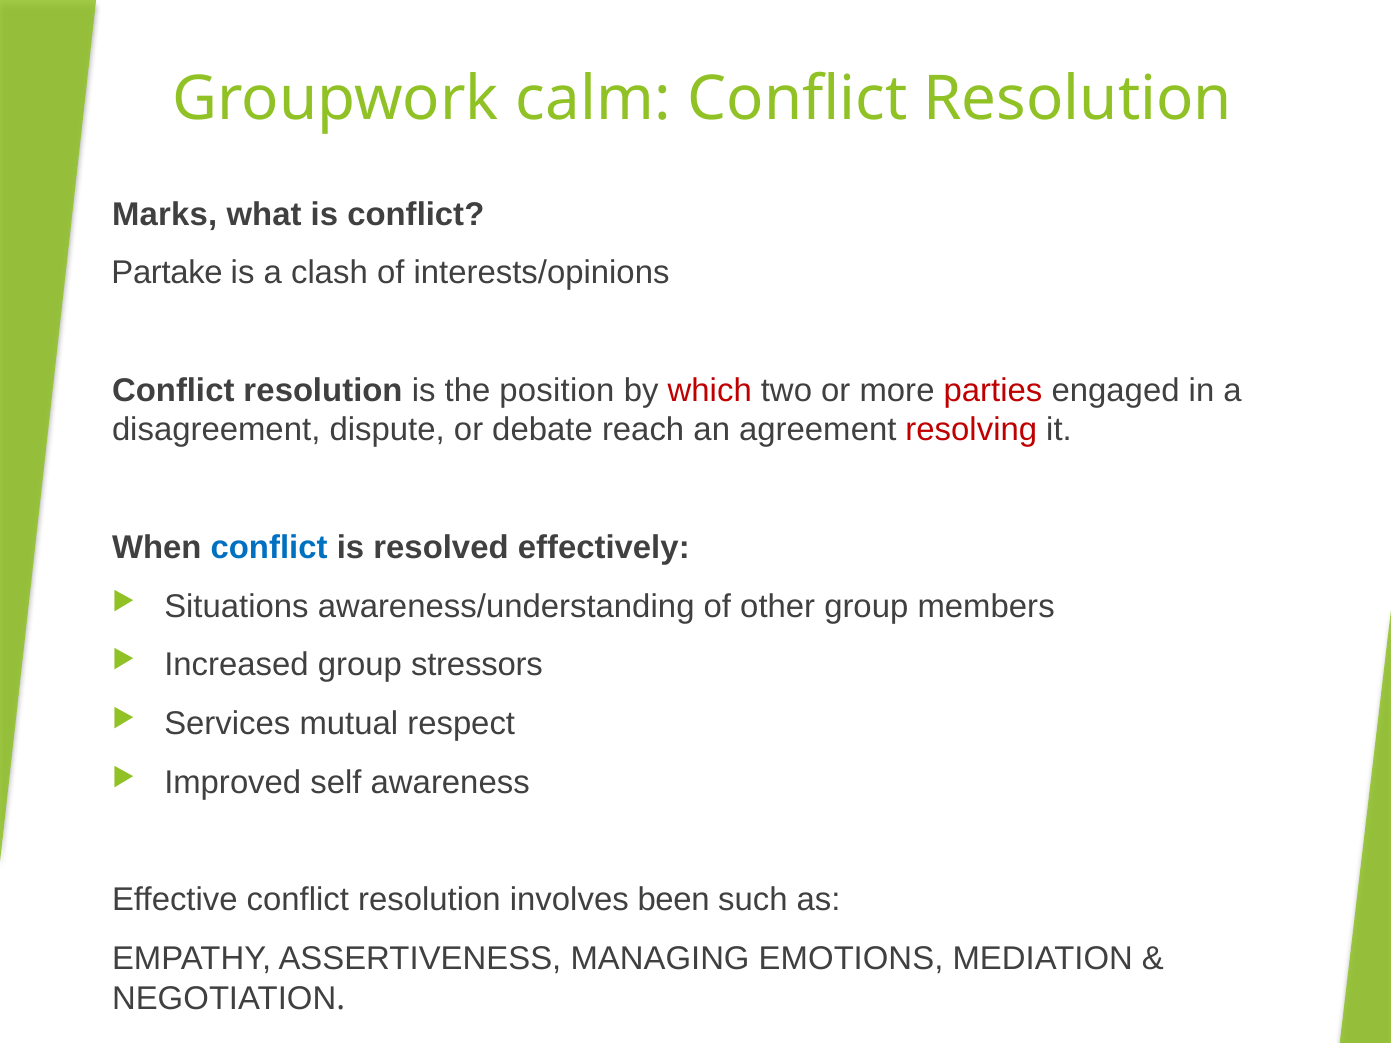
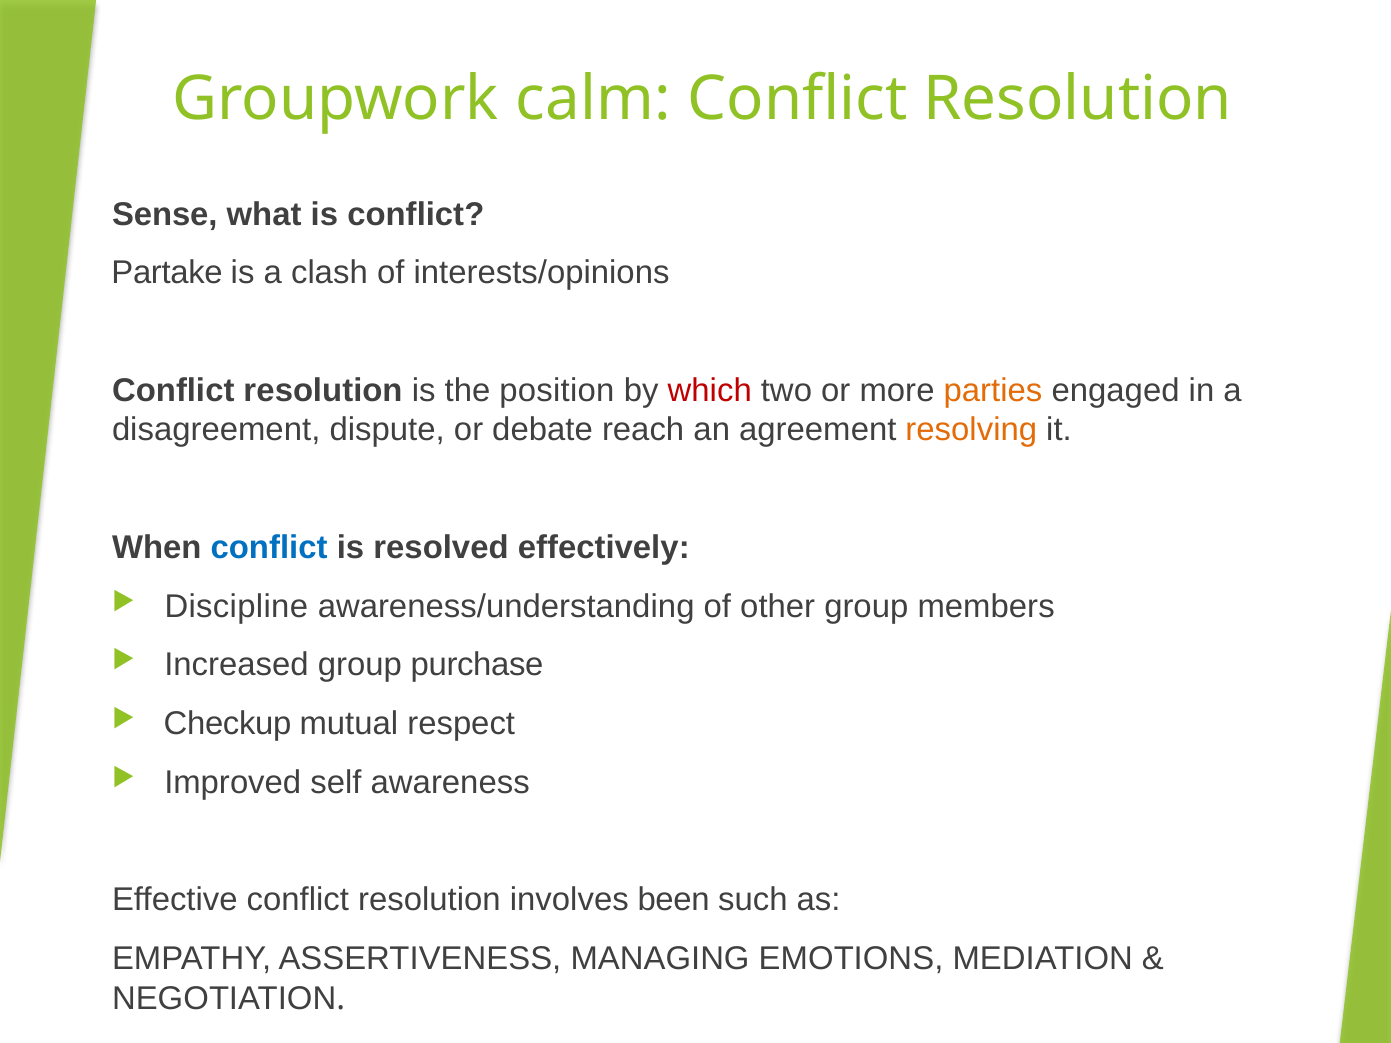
Marks: Marks -> Sense
parties colour: red -> orange
resolving colour: red -> orange
Situations: Situations -> Discipline
stressors: stressors -> purchase
Services: Services -> Checkup
